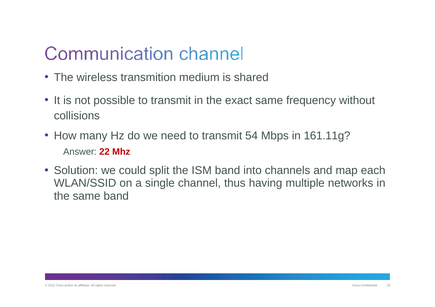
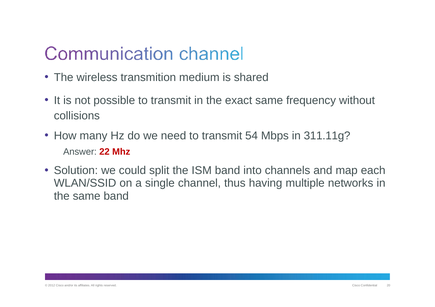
161.11g: 161.11g -> 311.11g
